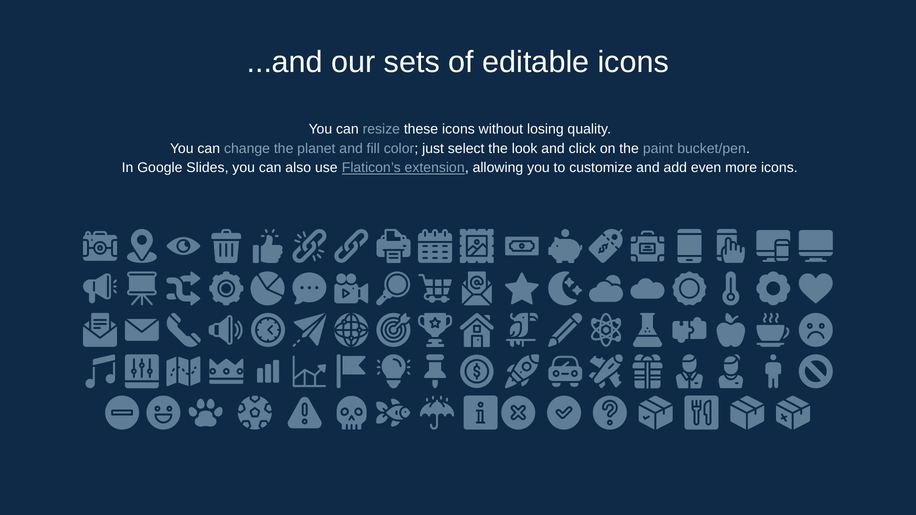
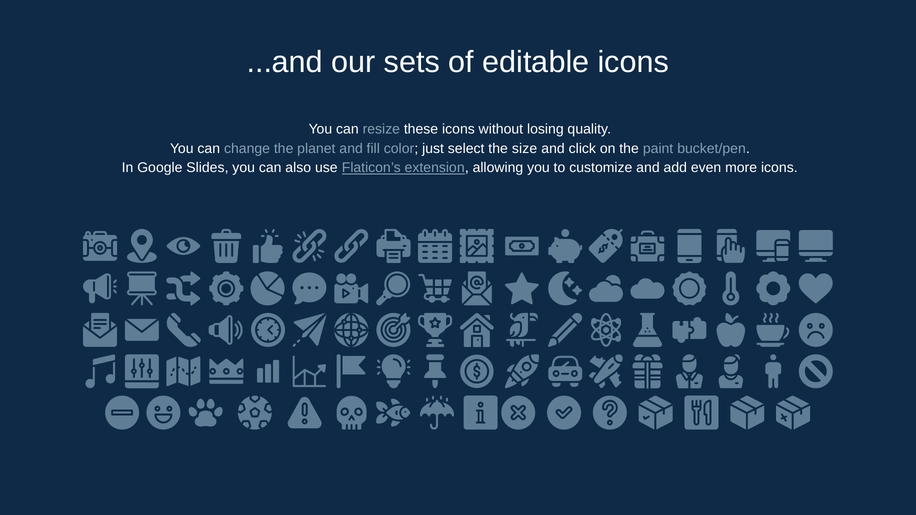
look: look -> size
